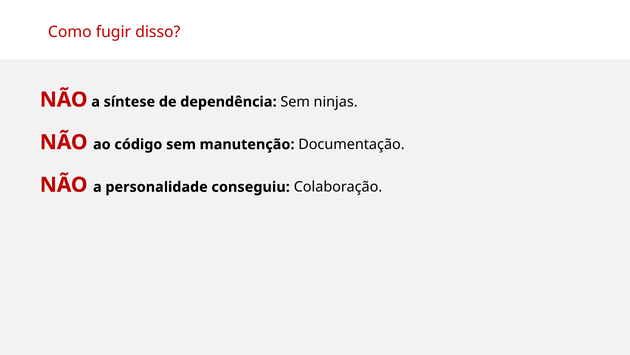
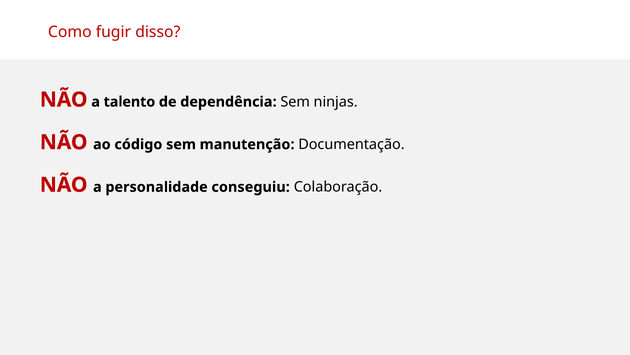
síntese: síntese -> talento
